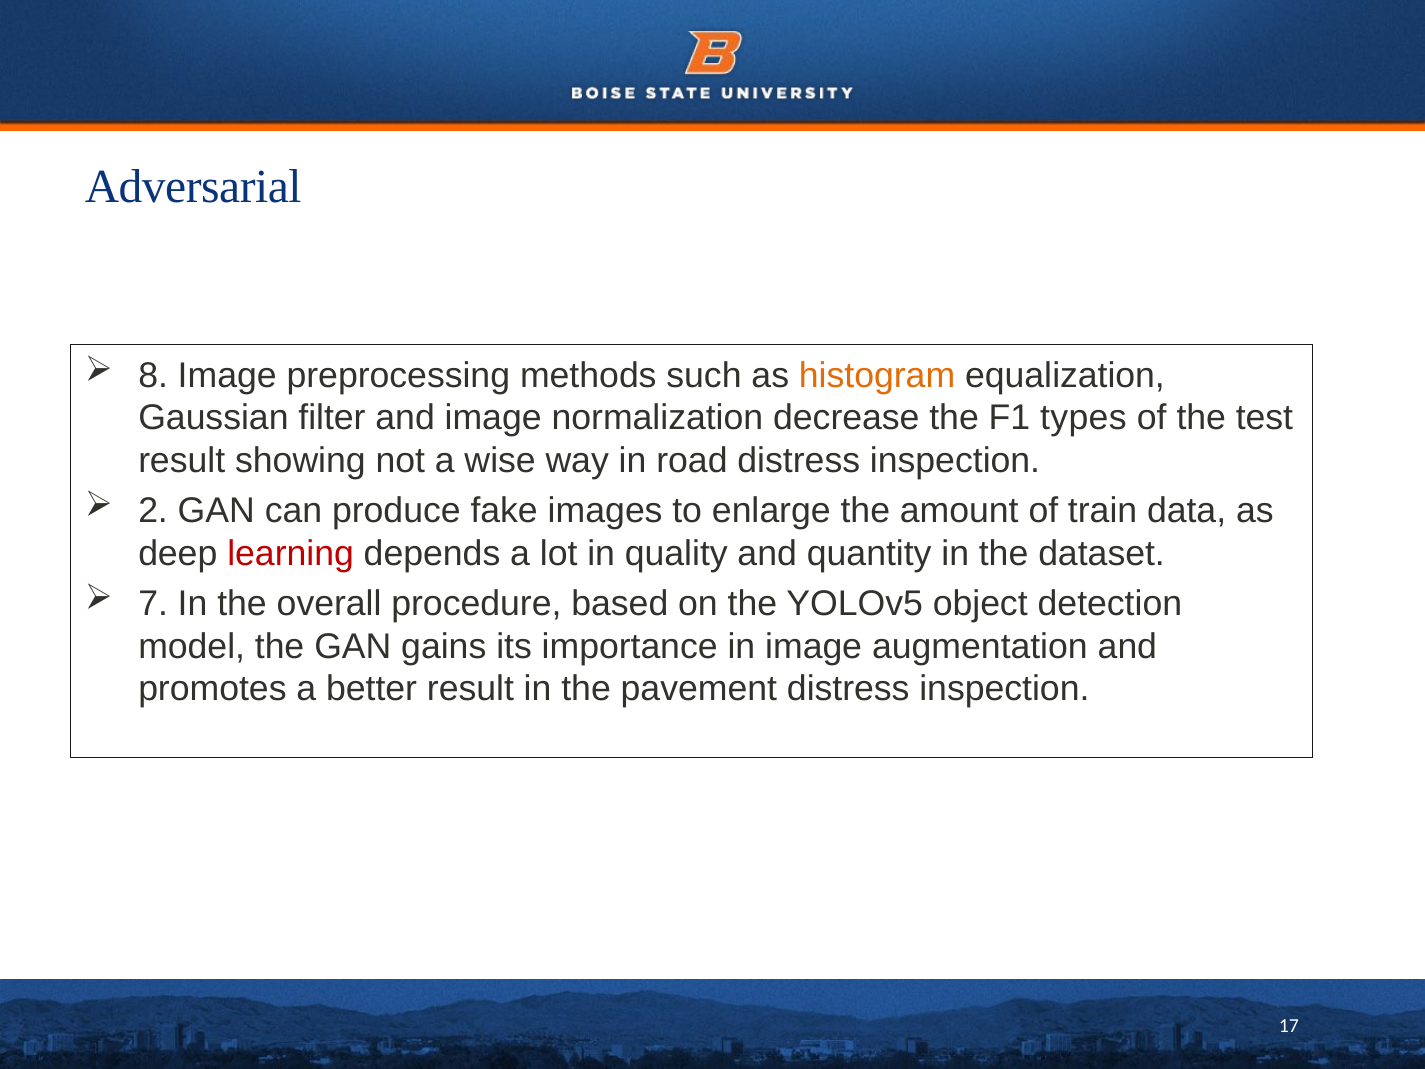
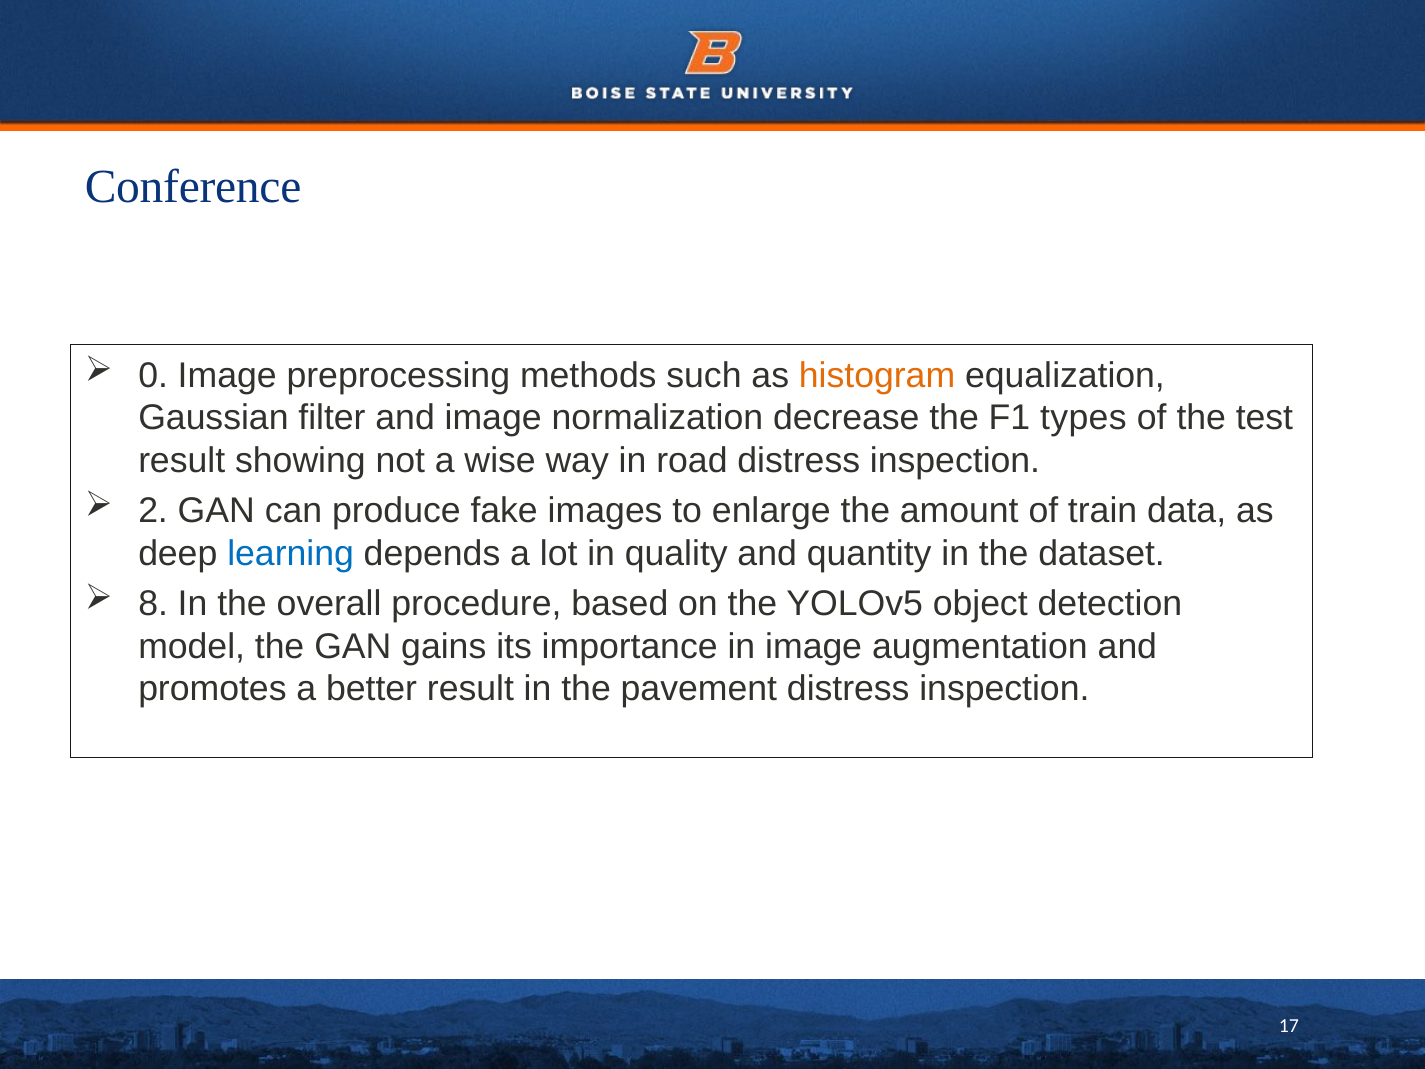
Adversarial: Adversarial -> Conference
8: 8 -> 0
learning colour: red -> blue
7: 7 -> 8
